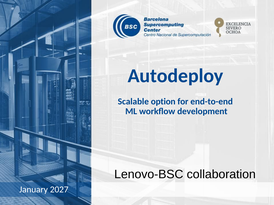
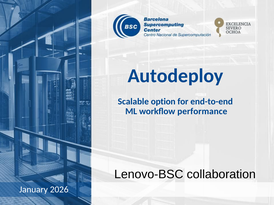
development: development -> performance
2027: 2027 -> 2026
